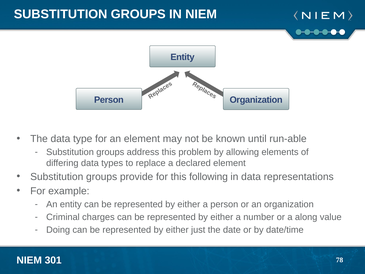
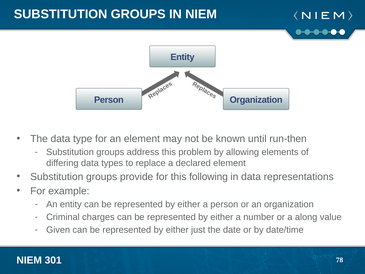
run-able: run-able -> run-then
Doing: Doing -> Given
